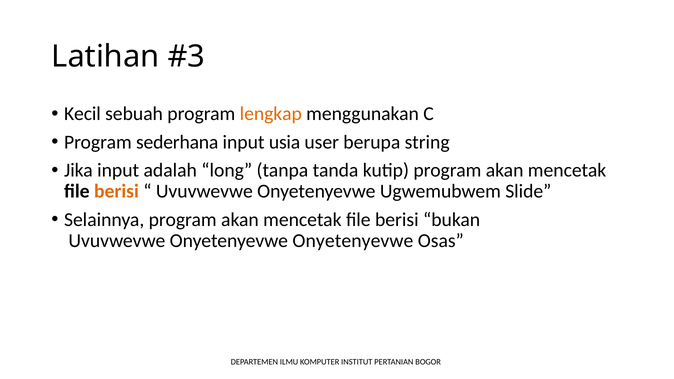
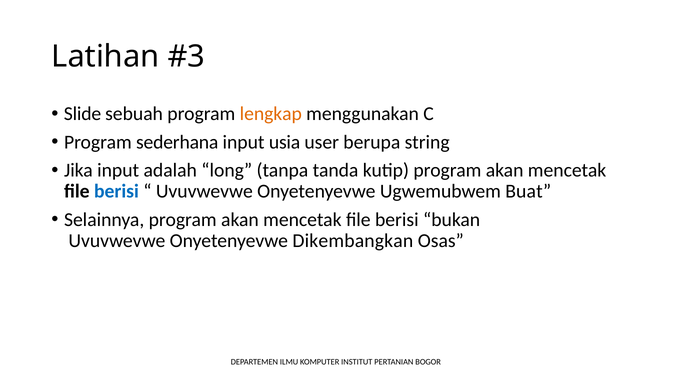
Kecil: Kecil -> Slide
berisi at (116, 192) colour: orange -> blue
Slide: Slide -> Buat
Onyetenyevwe Onyetenyevwe: Onyetenyevwe -> Dikembangkan
